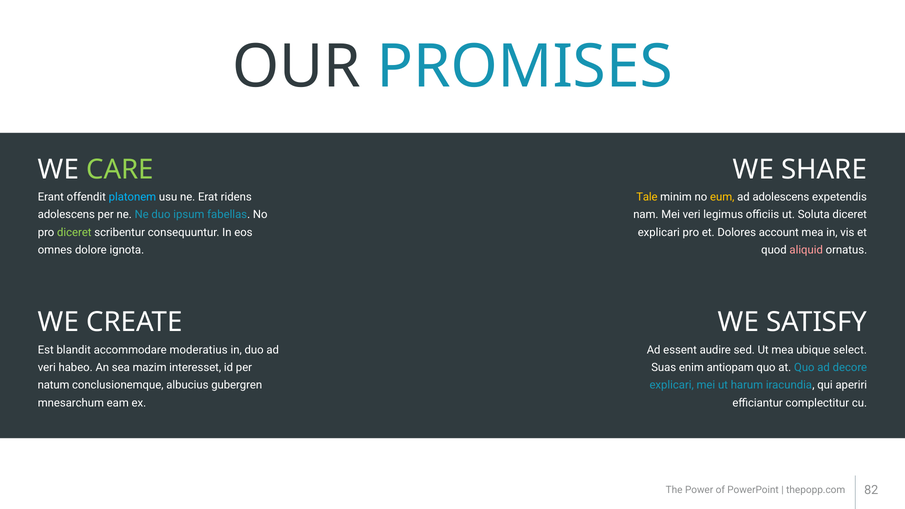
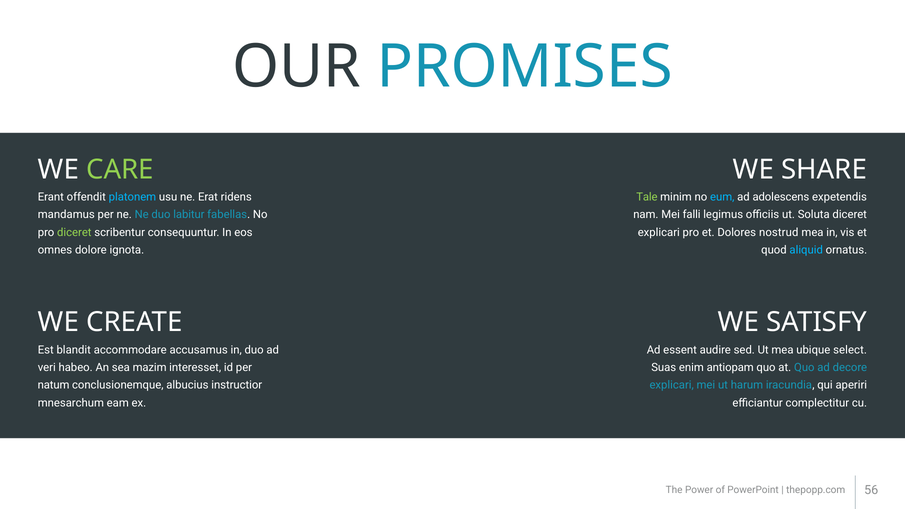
Tale colour: yellow -> light green
eum colour: yellow -> light blue
adolescens at (66, 215): adolescens -> mandamus
ipsum: ipsum -> labitur
Mei veri: veri -> falli
account: account -> nostrud
aliquid colour: pink -> light blue
moderatius: moderatius -> accusamus
gubergren: gubergren -> instructior
82: 82 -> 56
